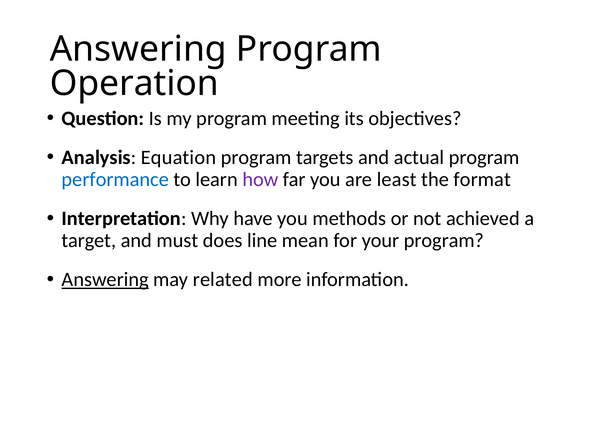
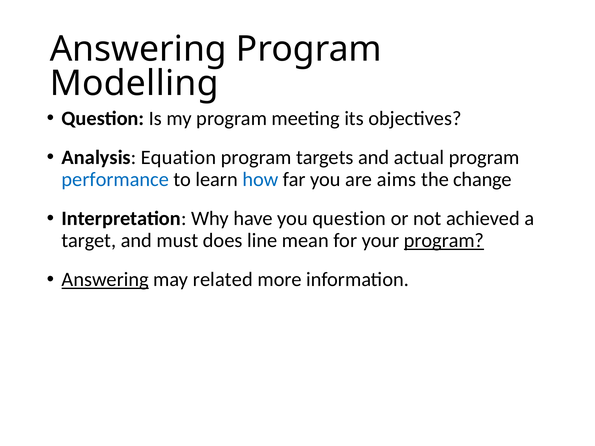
Operation: Operation -> Modelling
how colour: purple -> blue
least: least -> aims
format: format -> change
you methods: methods -> question
program at (444, 241) underline: none -> present
